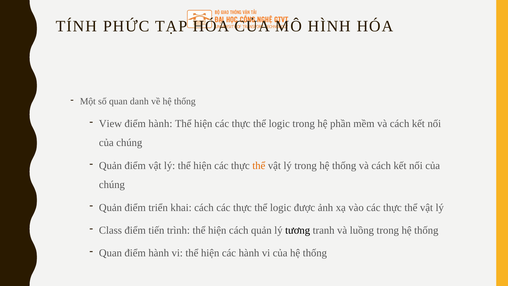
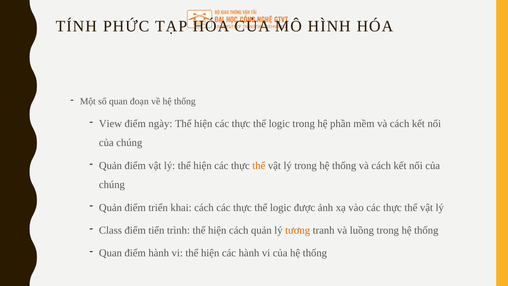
danh: danh -> đoạn
hành at (160, 124): hành -> ngày
tương colour: black -> orange
